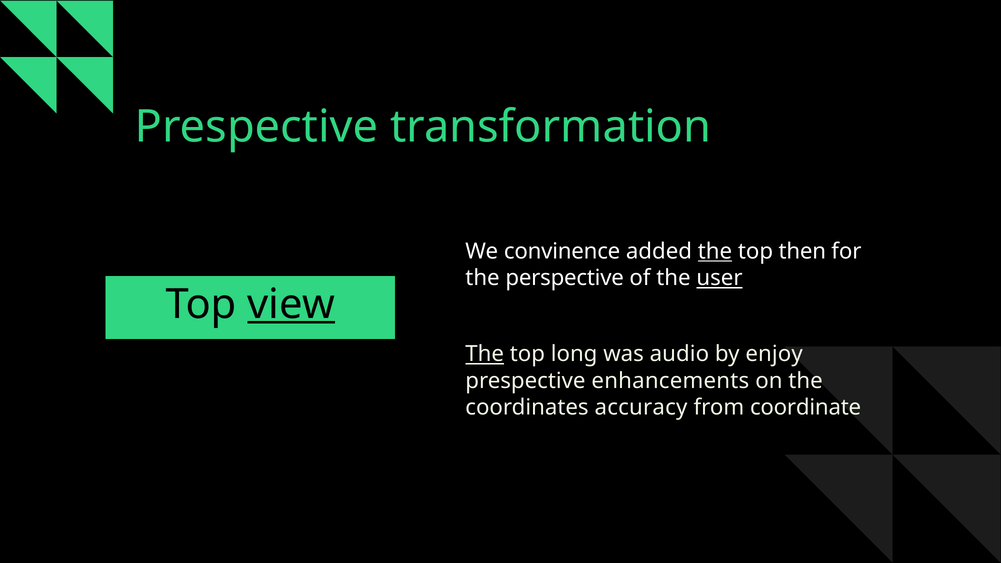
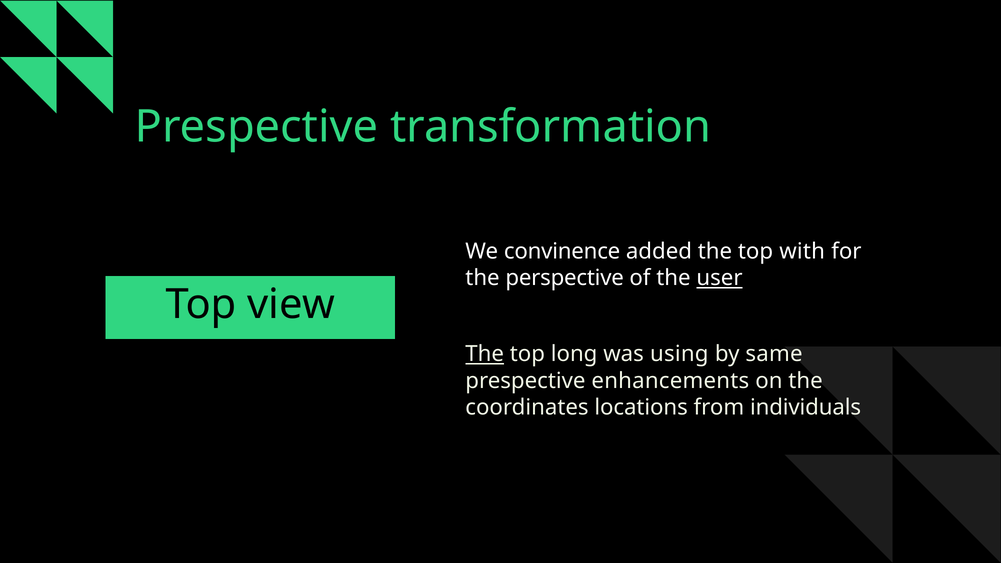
the at (715, 251) underline: present -> none
then: then -> with
view underline: present -> none
audio: audio -> using
enjoy: enjoy -> same
accuracy: accuracy -> locations
coordinate: coordinate -> individuals
